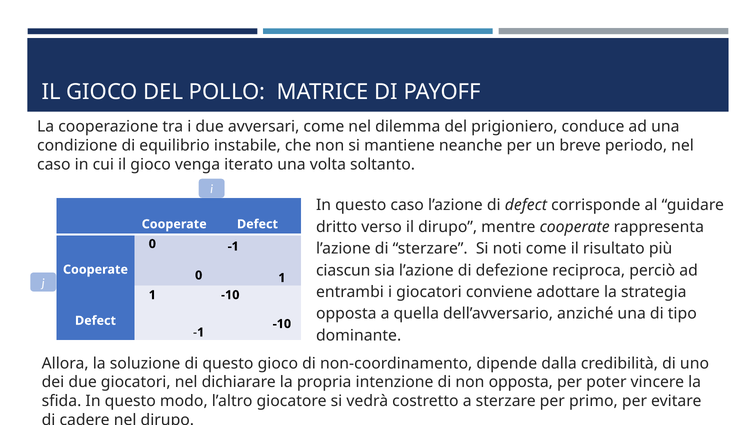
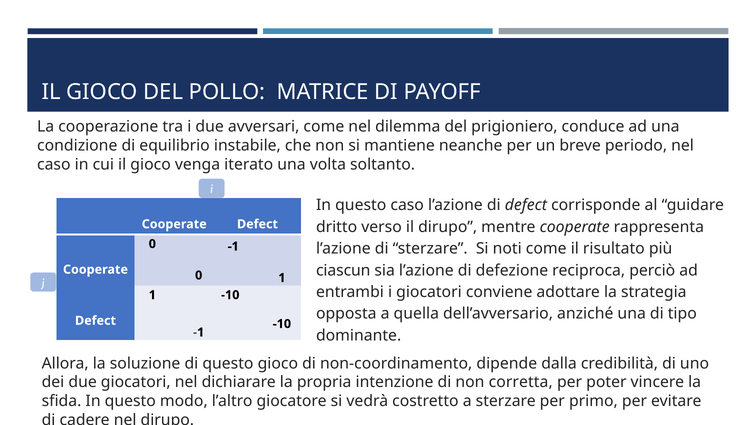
non opposta: opposta -> corretta
